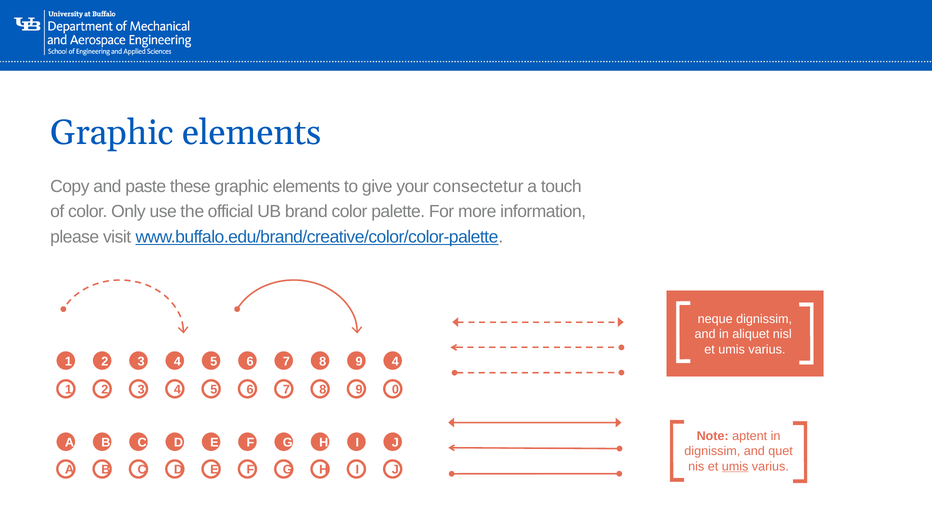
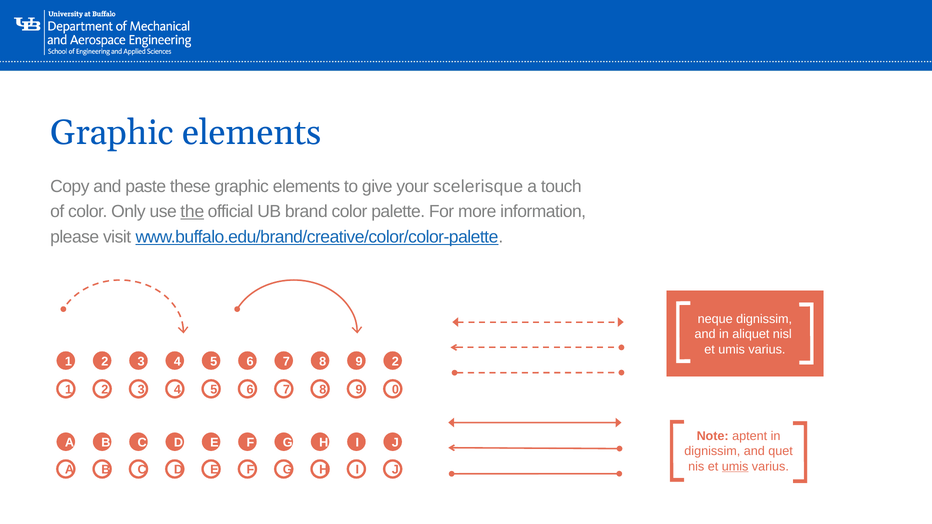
consectetur: consectetur -> scelerisque
the underline: none -> present
9 4: 4 -> 2
